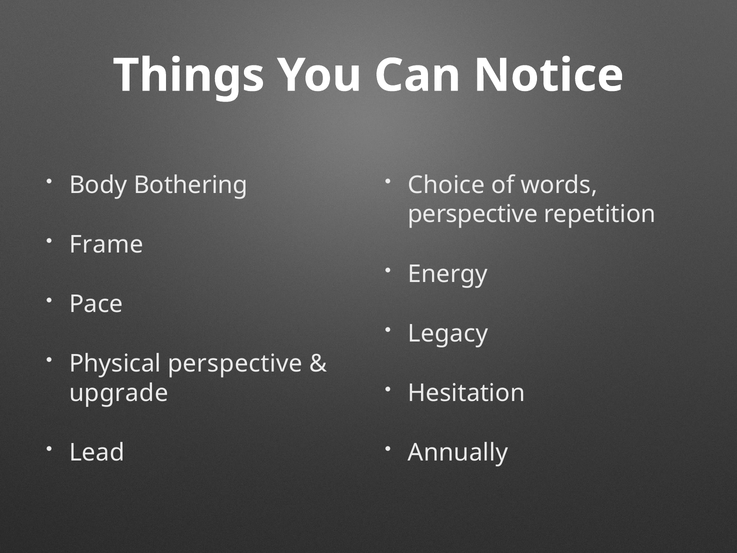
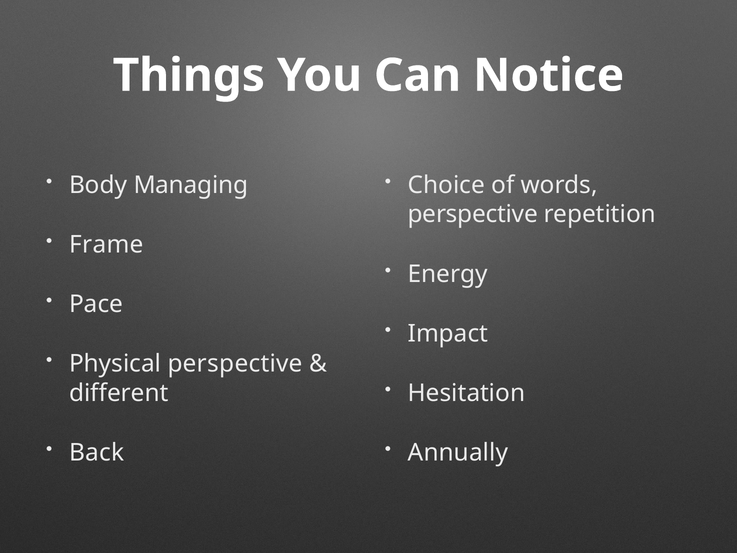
Bothering: Bothering -> Managing
Legacy: Legacy -> Impact
upgrade: upgrade -> different
Lead: Lead -> Back
